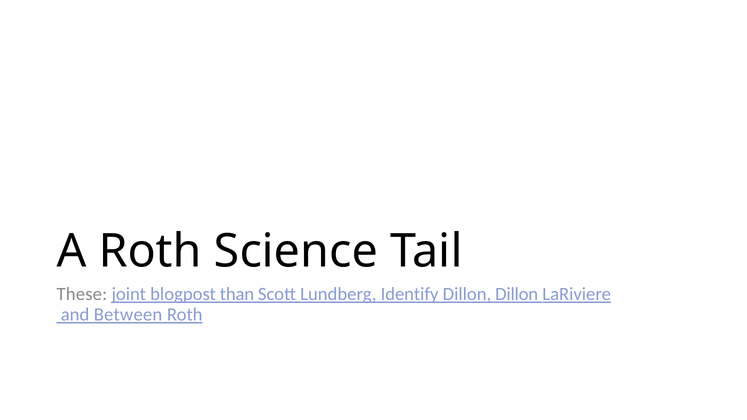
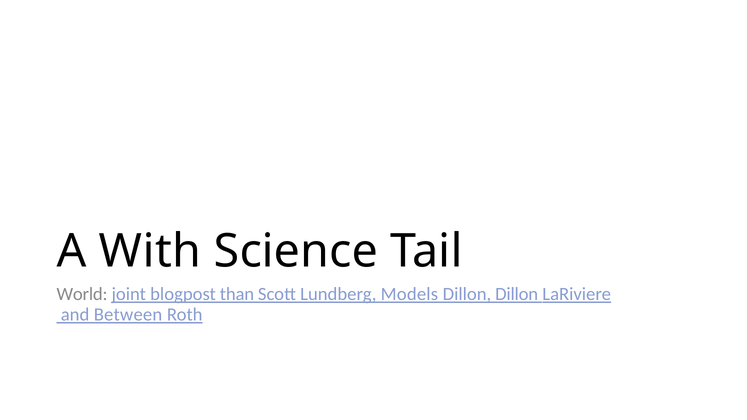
A Roth: Roth -> With
These: These -> World
Identify: Identify -> Models
